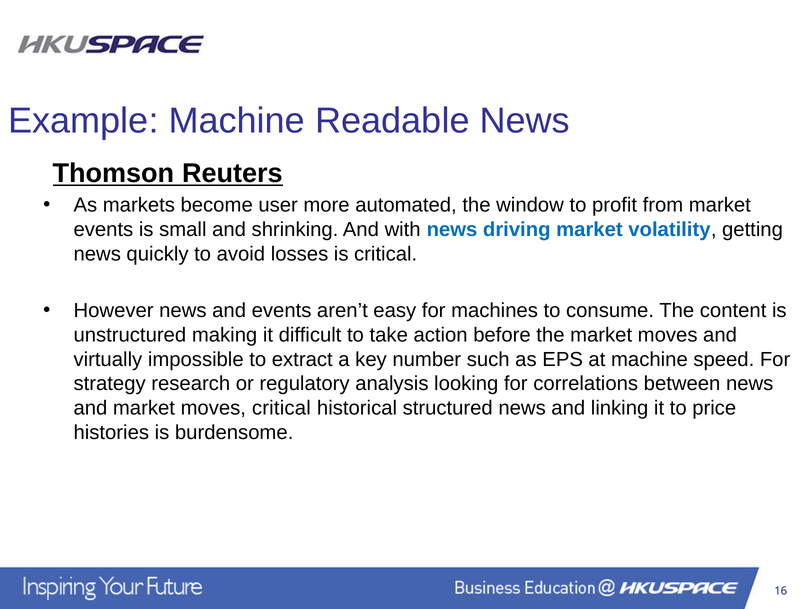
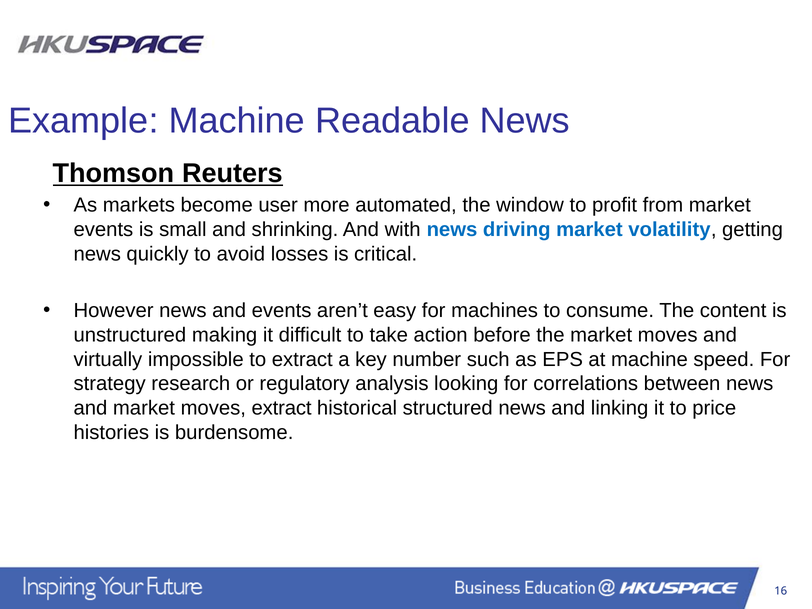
moves critical: critical -> extract
